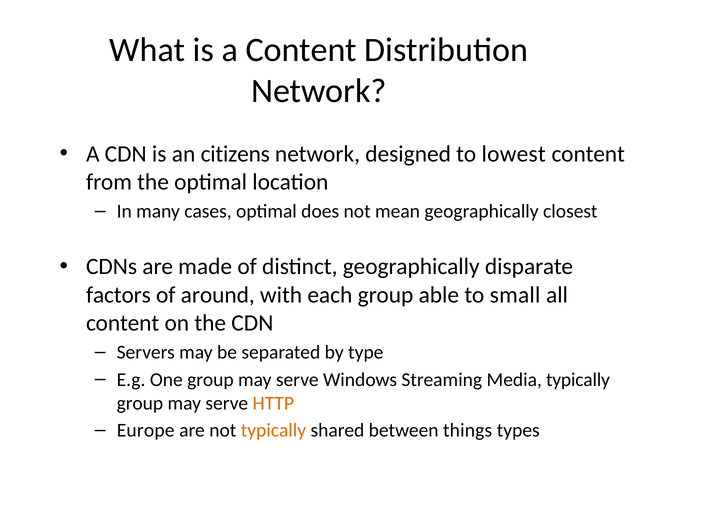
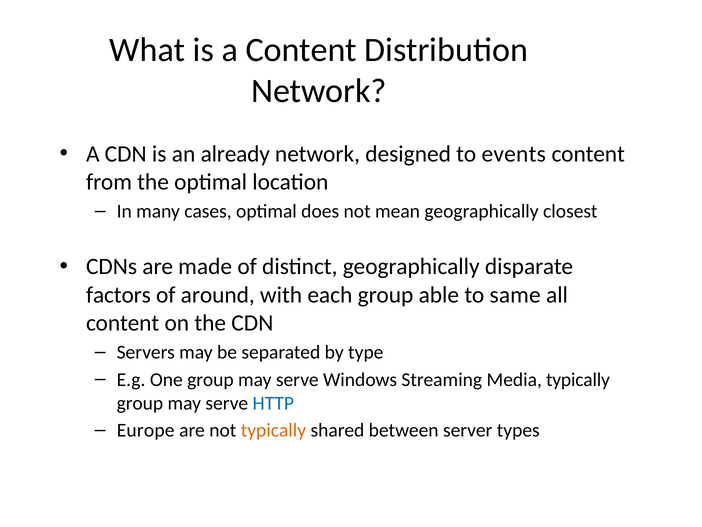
citizens: citizens -> already
lowest: lowest -> events
small: small -> same
HTTP colour: orange -> blue
things: things -> server
